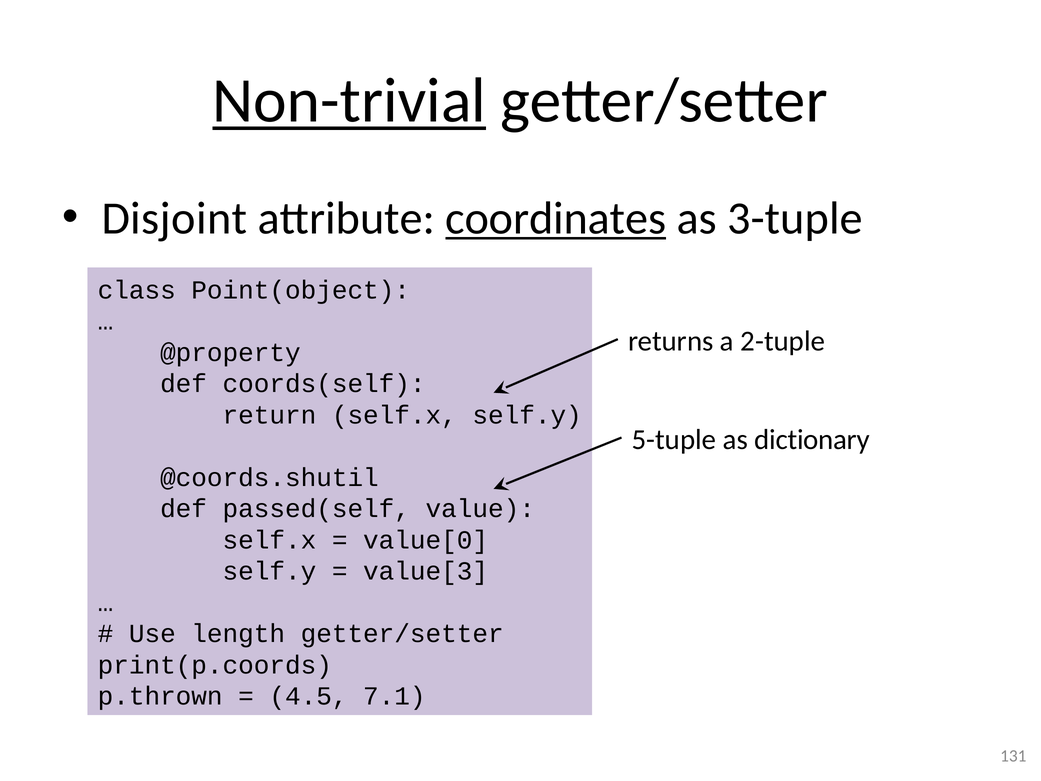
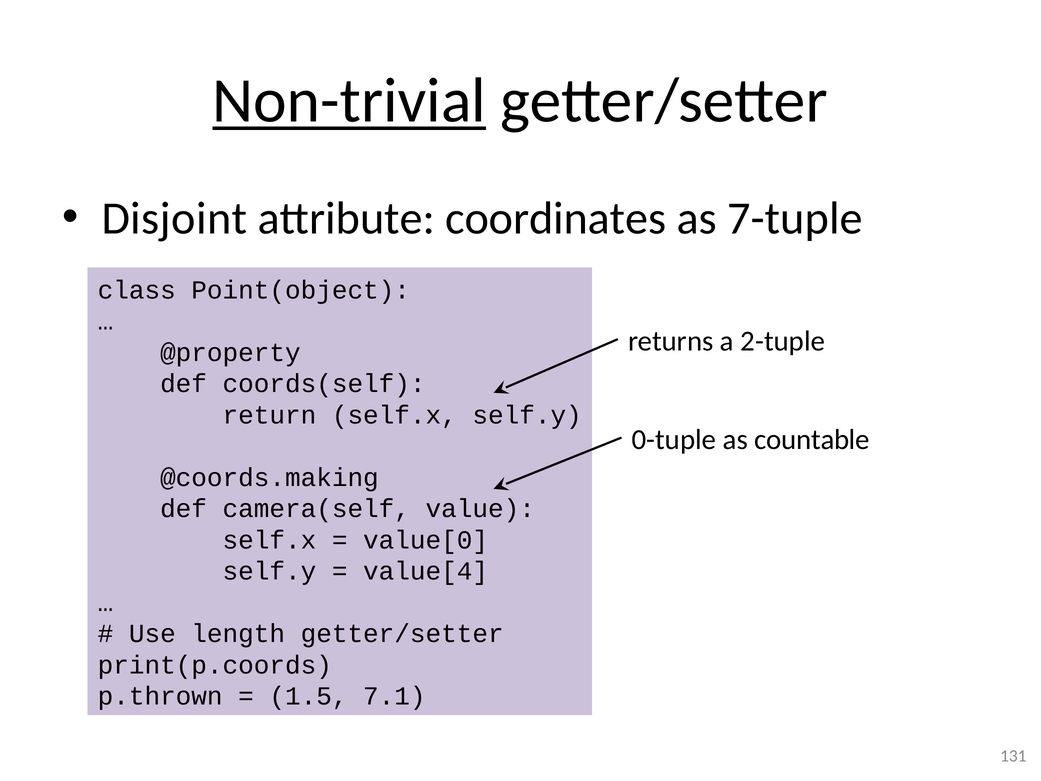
coordinates underline: present -> none
3-tuple: 3-tuple -> 7-tuple
5-tuple: 5-tuple -> 0-tuple
dictionary: dictionary -> countable
@coords.shutil: @coords.shutil -> @coords.making
passed(self: passed(self -> camera(self
value[3: value[3 -> value[4
4.5: 4.5 -> 1.5
